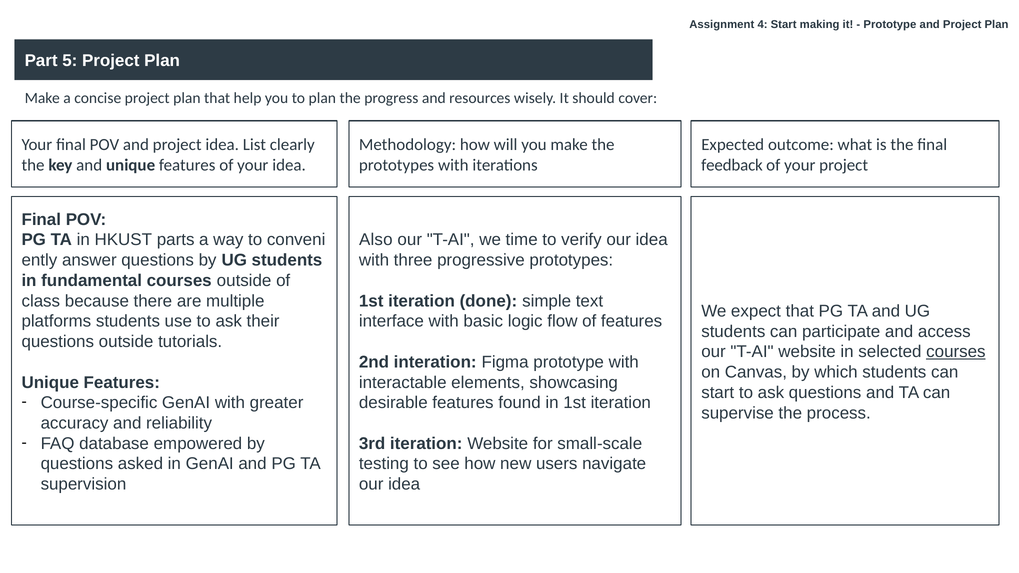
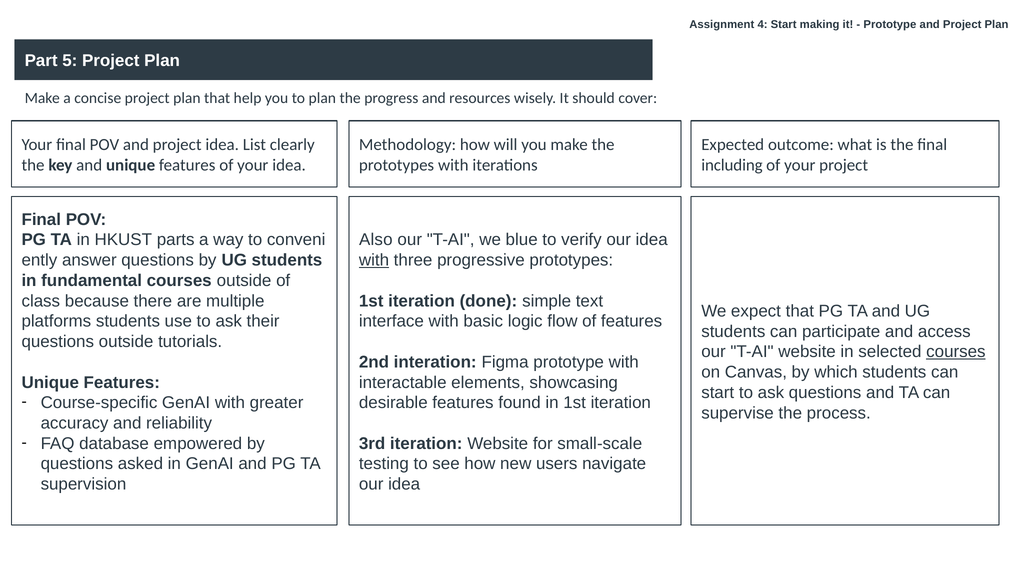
feedback: feedback -> including
time: time -> blue
with at (374, 260) underline: none -> present
